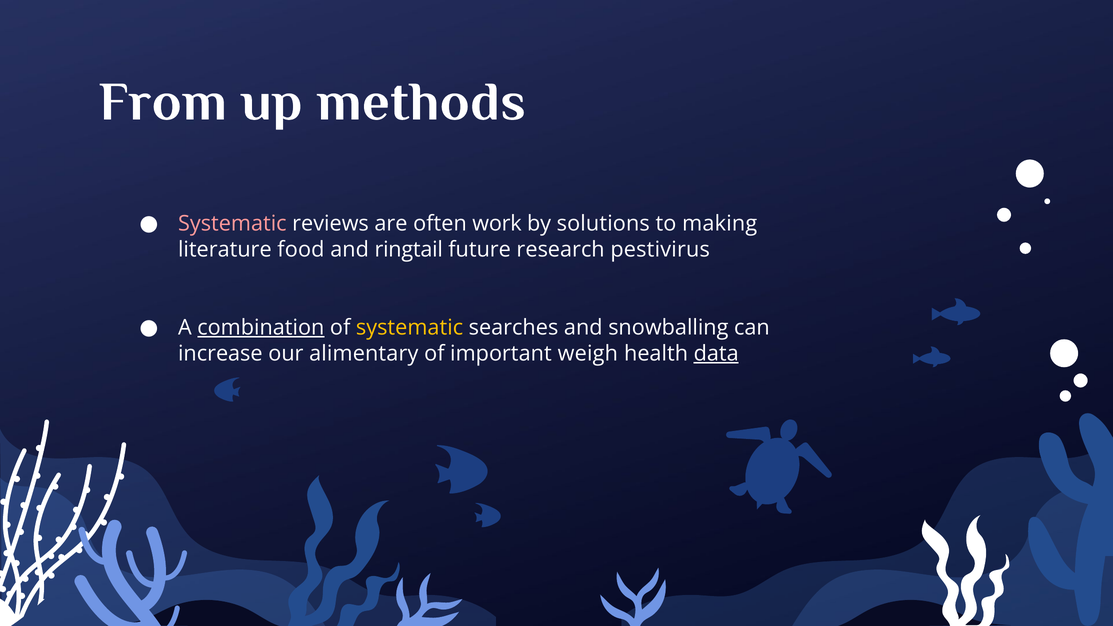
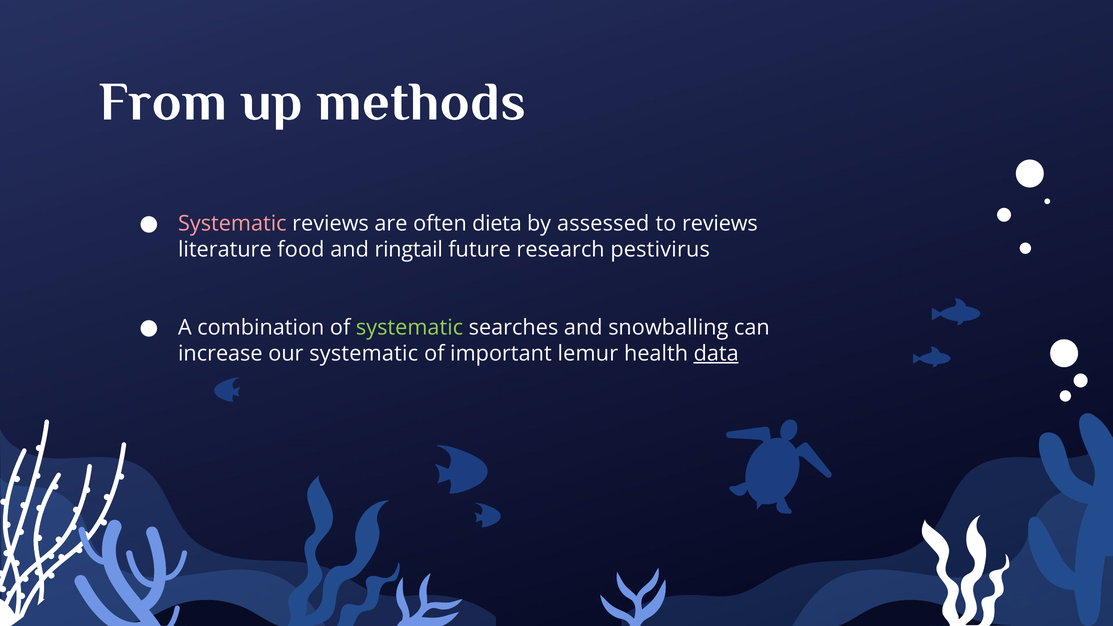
work: work -> dieta
solutions: solutions -> assessed
to making: making -> reviews
combination underline: present -> none
systematic at (410, 327) colour: yellow -> light green
our alimentary: alimentary -> systematic
weigh: weigh -> lemur
